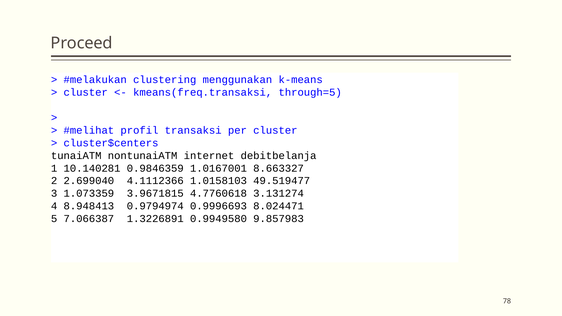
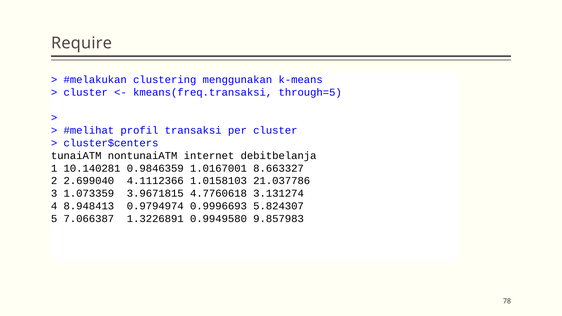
Proceed: Proceed -> Require
49.519477: 49.519477 -> 21.037786
8.024471: 8.024471 -> 5.824307
